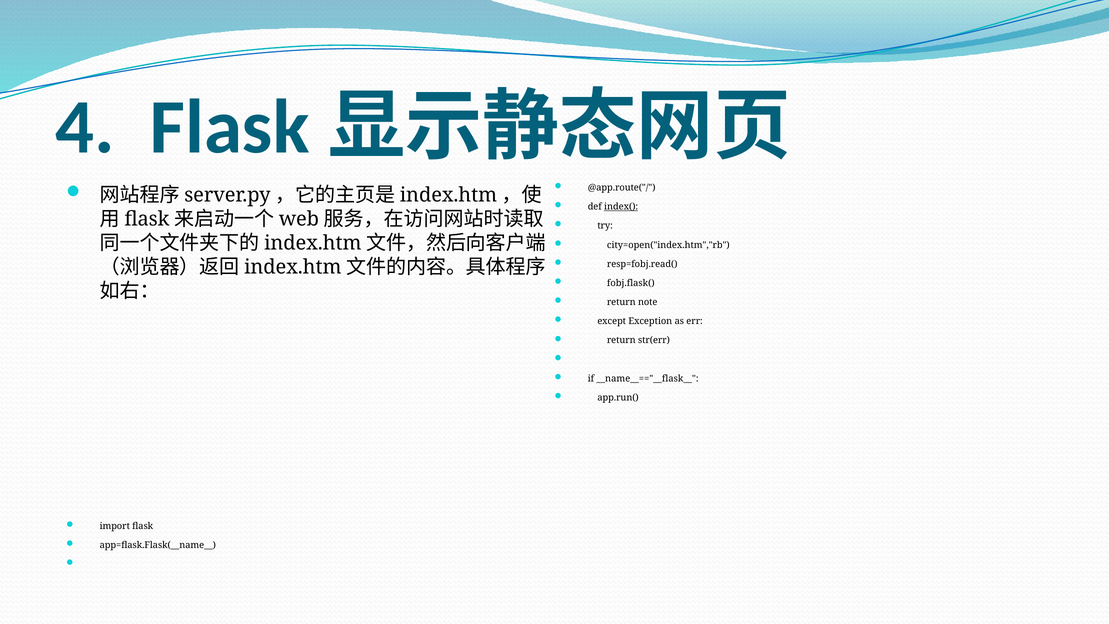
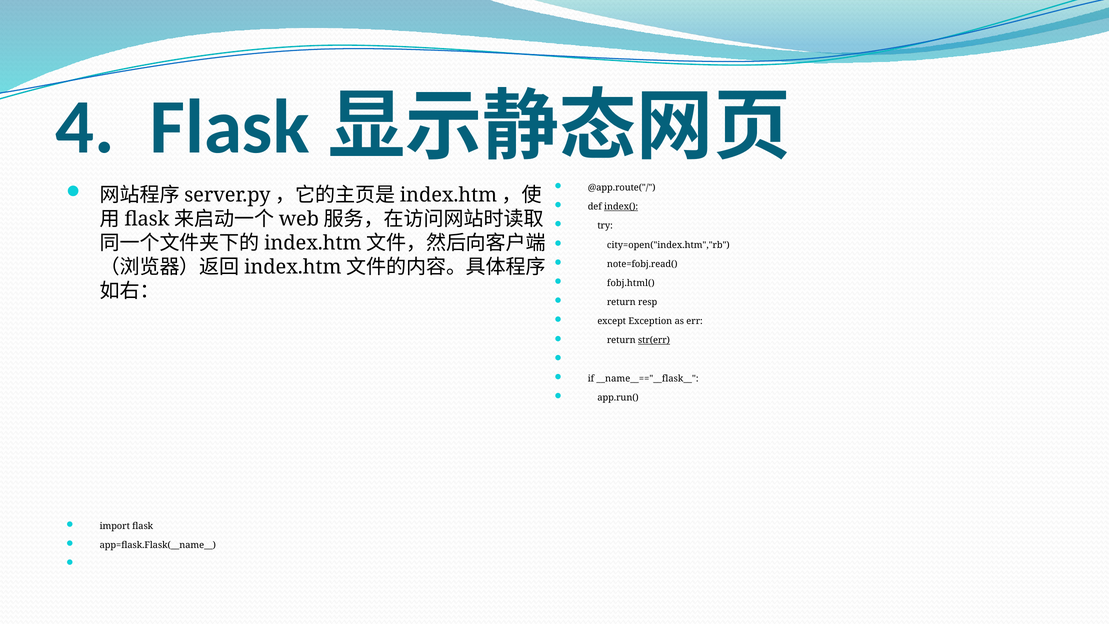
resp=fobj.read(: resp=fobj.read( -> note=fobj.read(
fobj.flask(: fobj.flask( -> fobj.html(
note: note -> resp
str(err underline: none -> present
